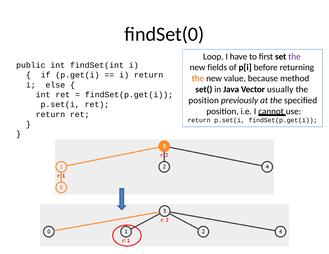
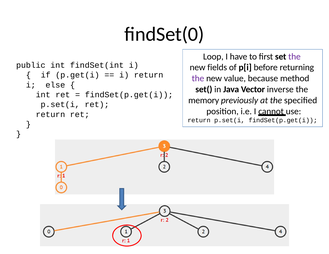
the at (198, 79) colour: orange -> purple
usually: usually -> inverse
position at (204, 100): position -> memory
